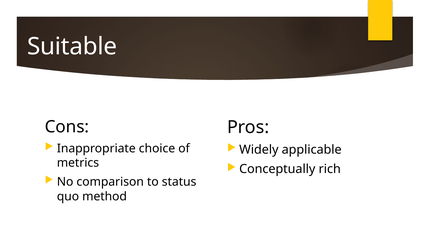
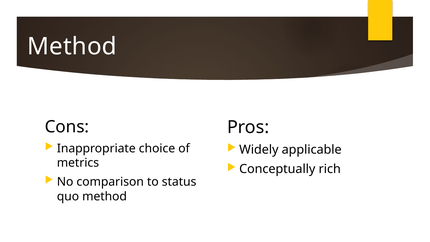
Suitable at (72, 46): Suitable -> Method
